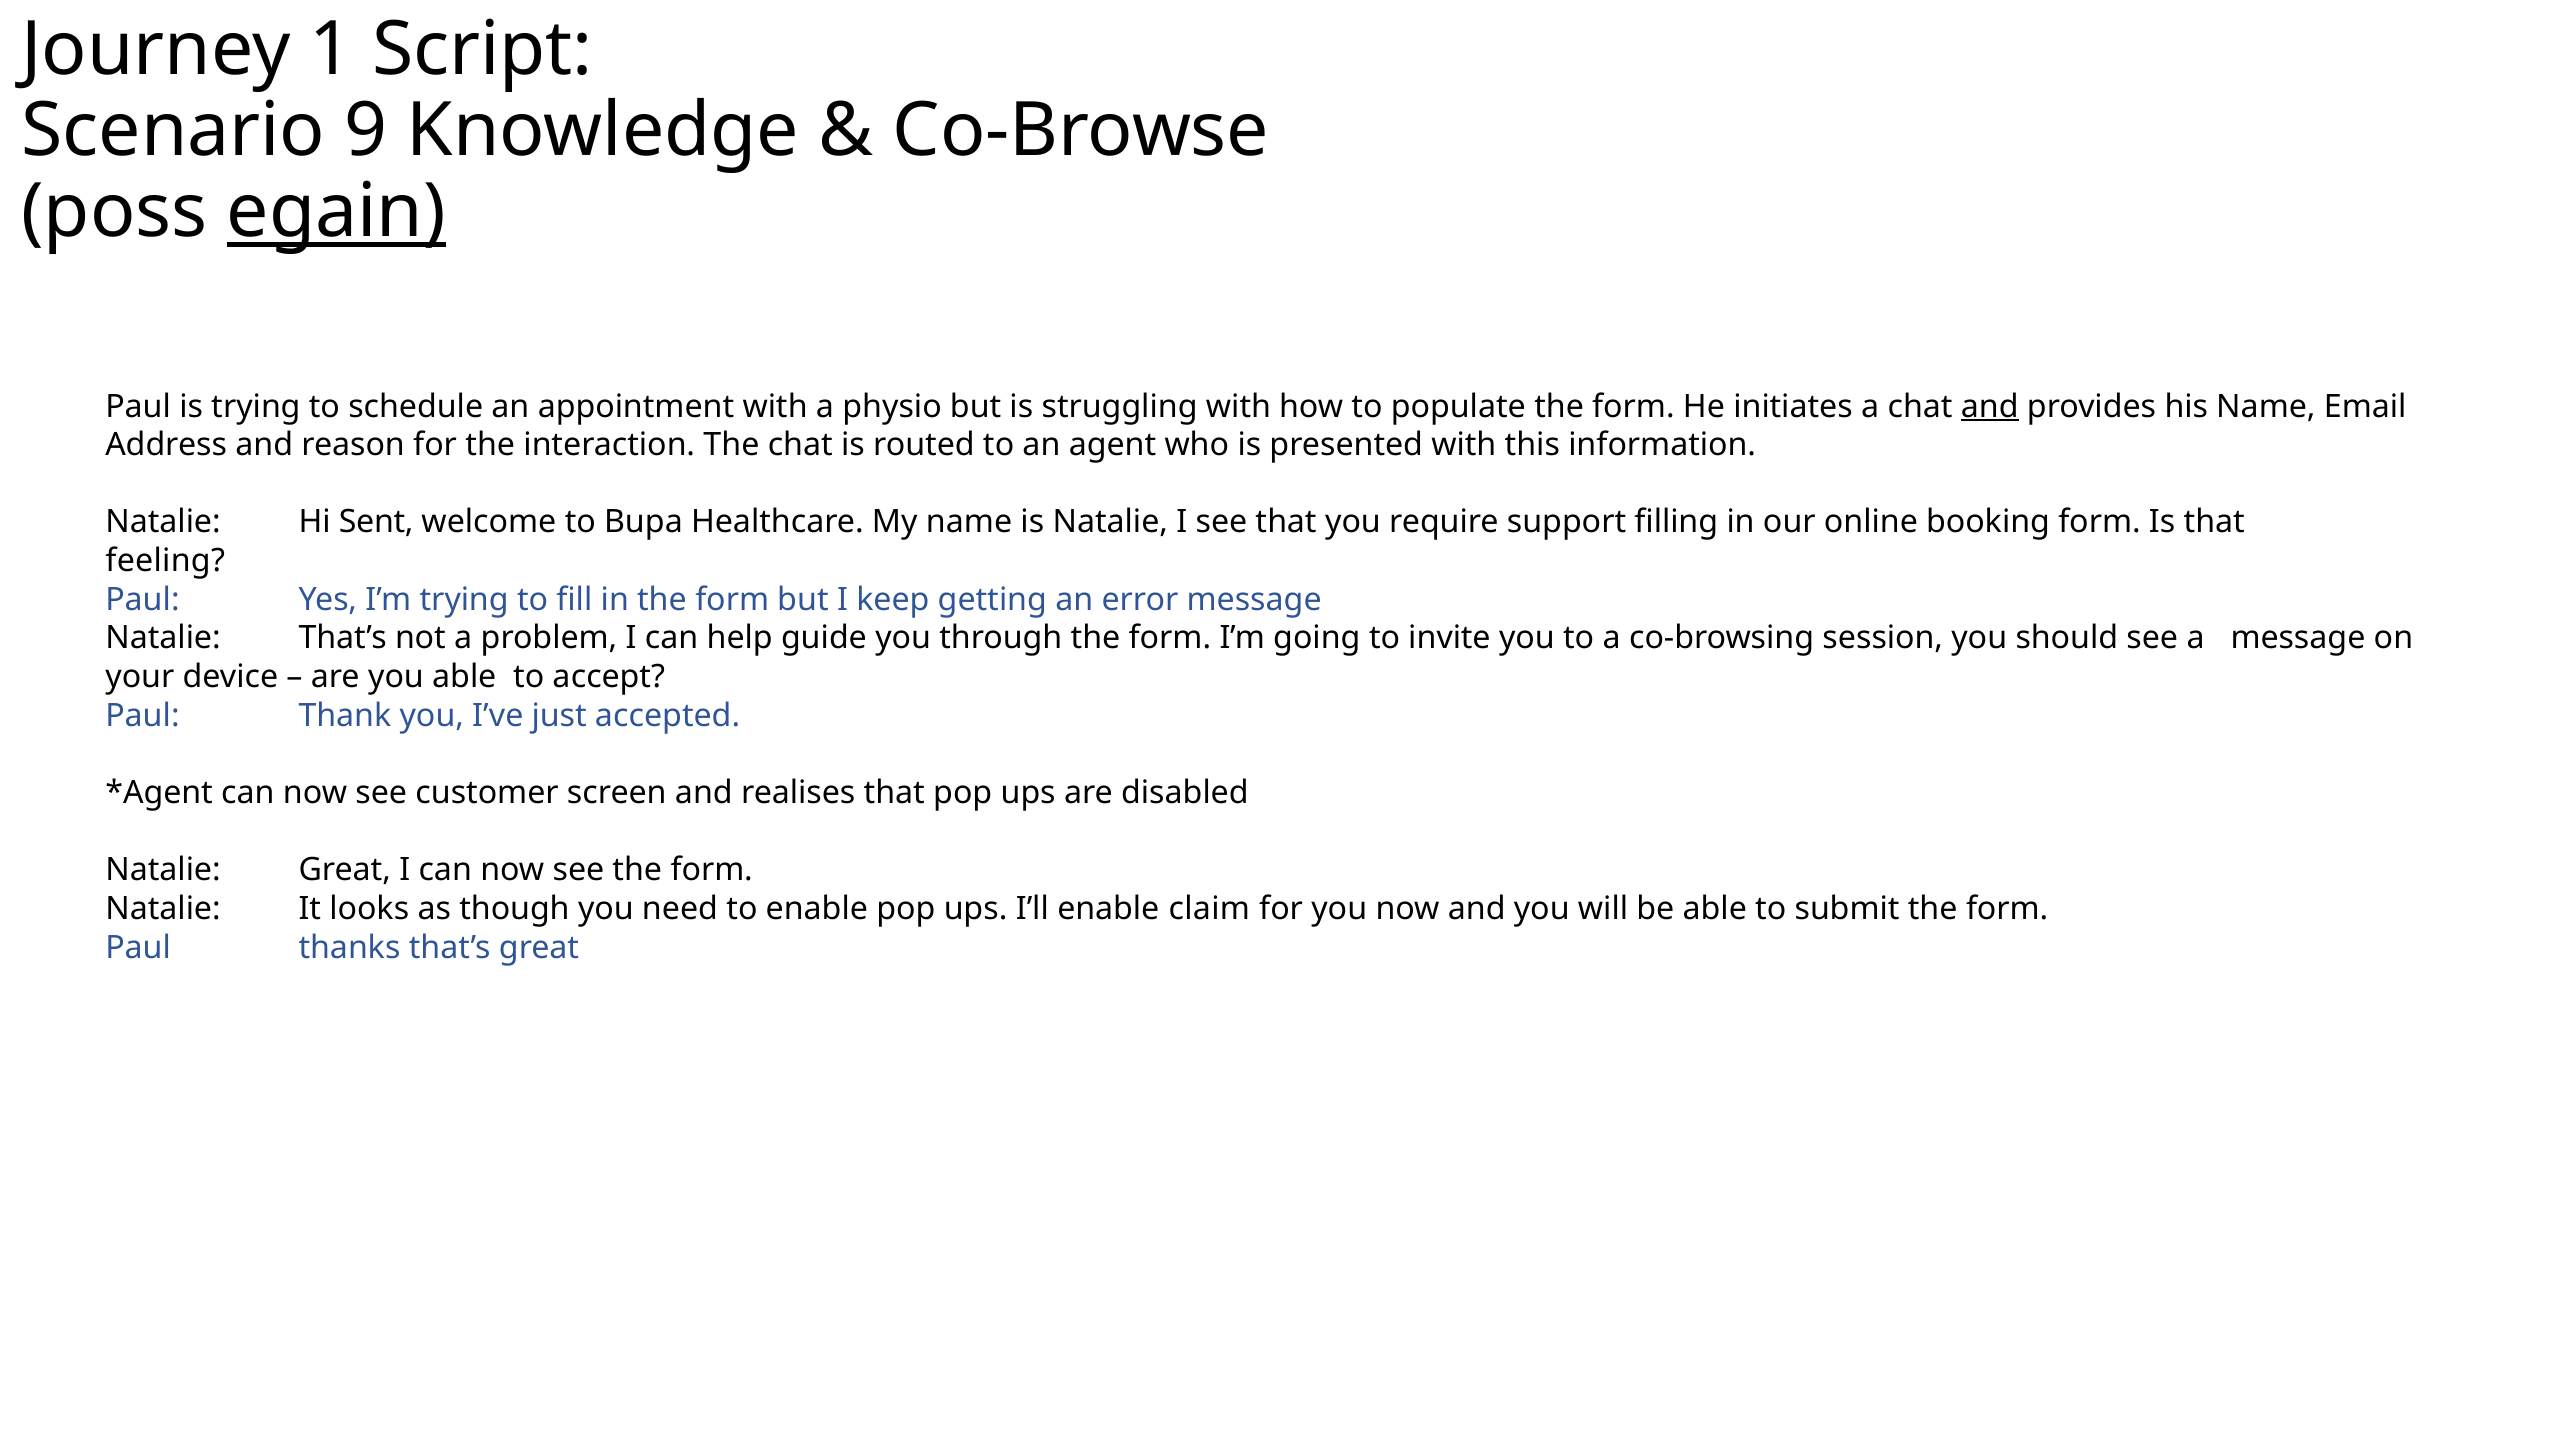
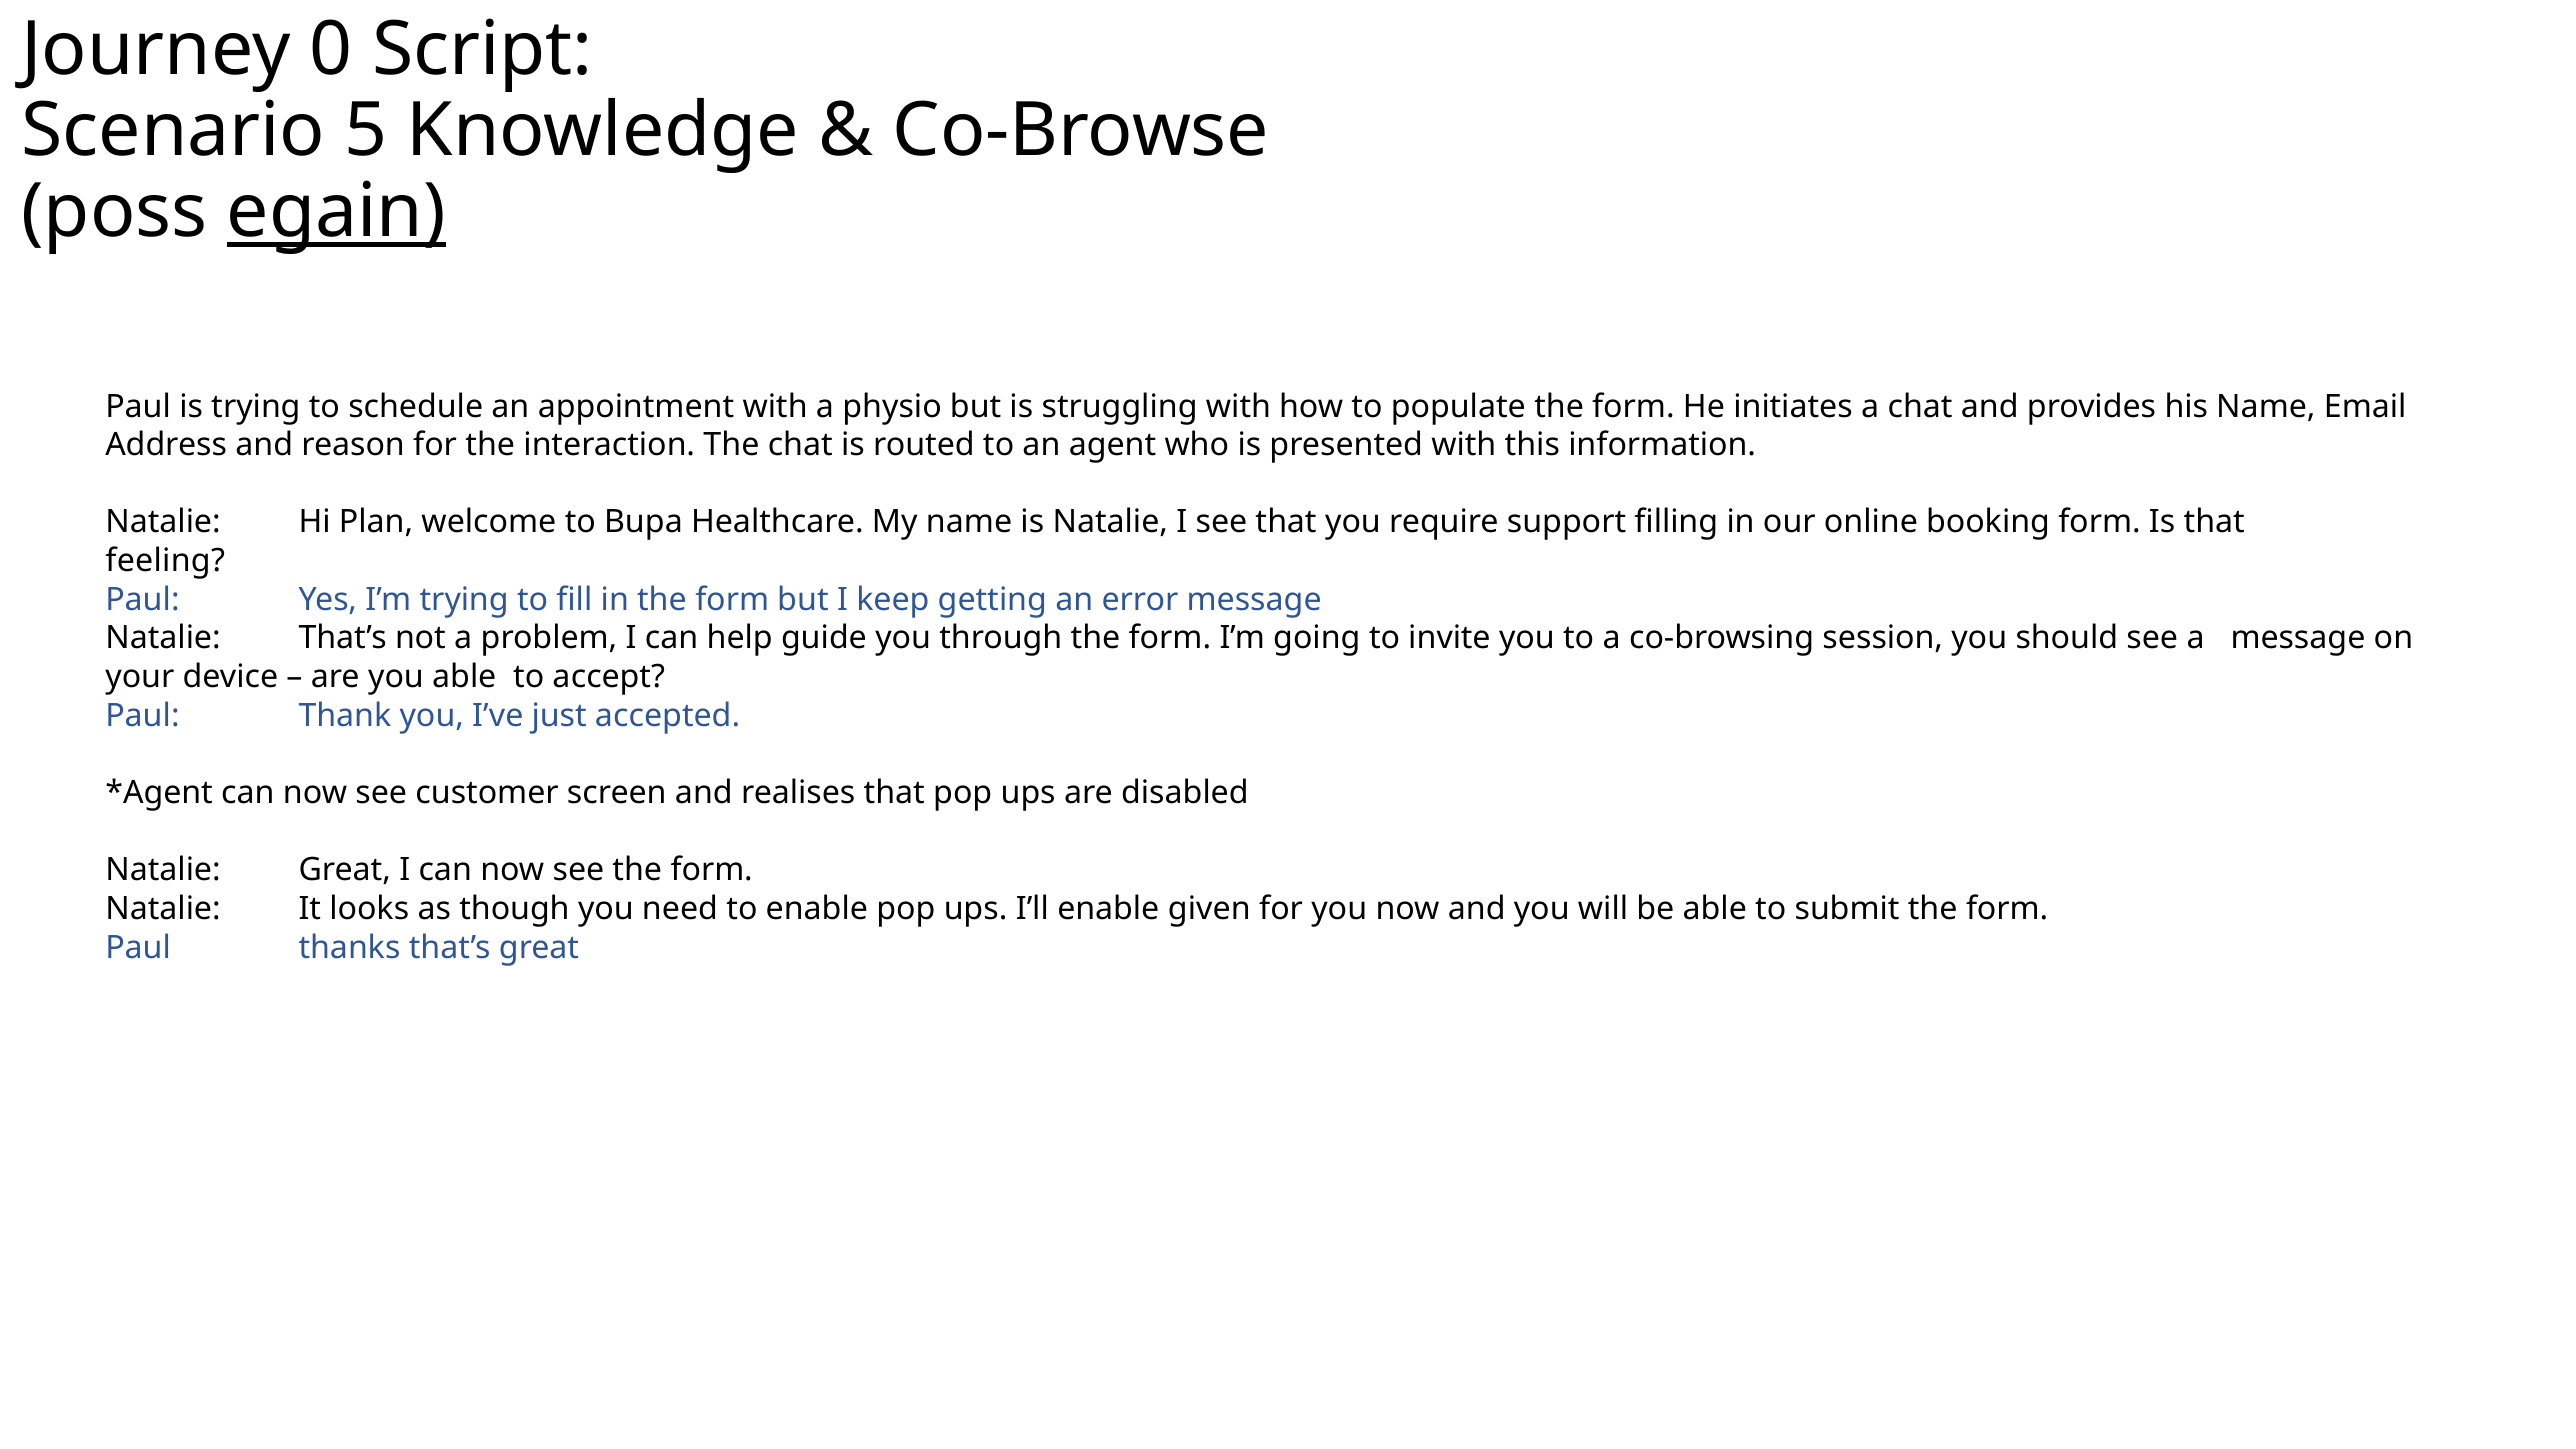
1: 1 -> 0
9: 9 -> 5
and at (1990, 406) underline: present -> none
Sent: Sent -> Plan
claim: claim -> given
